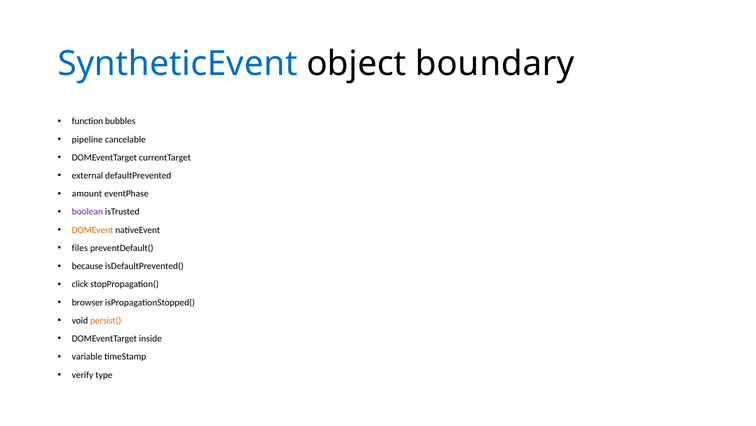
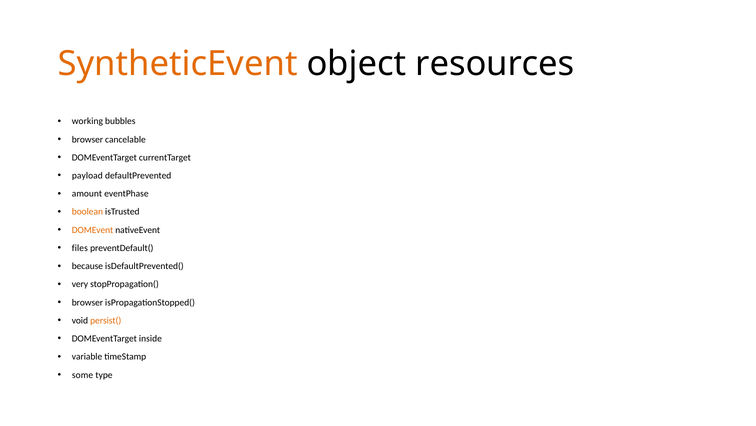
SyntheticEvent colour: blue -> orange
boundary: boundary -> resources
function: function -> working
pipeline at (87, 139): pipeline -> browser
external: external -> payload
boolean colour: purple -> orange
click: click -> very
verify: verify -> some
